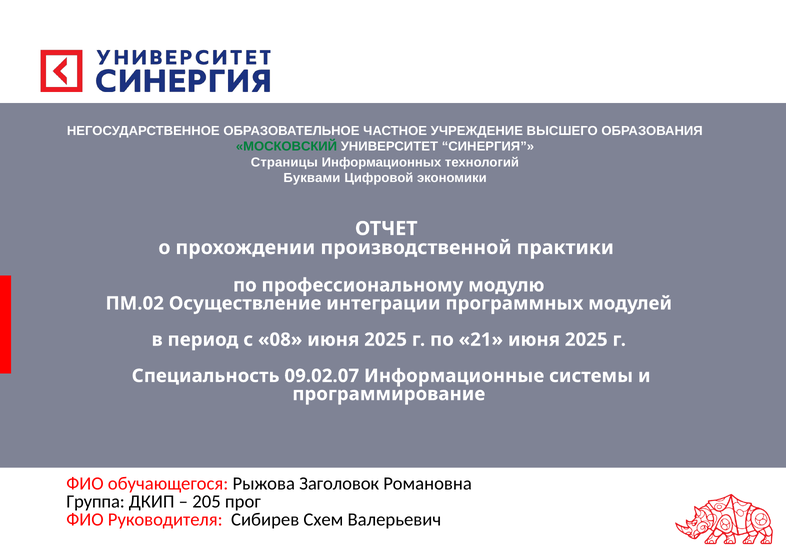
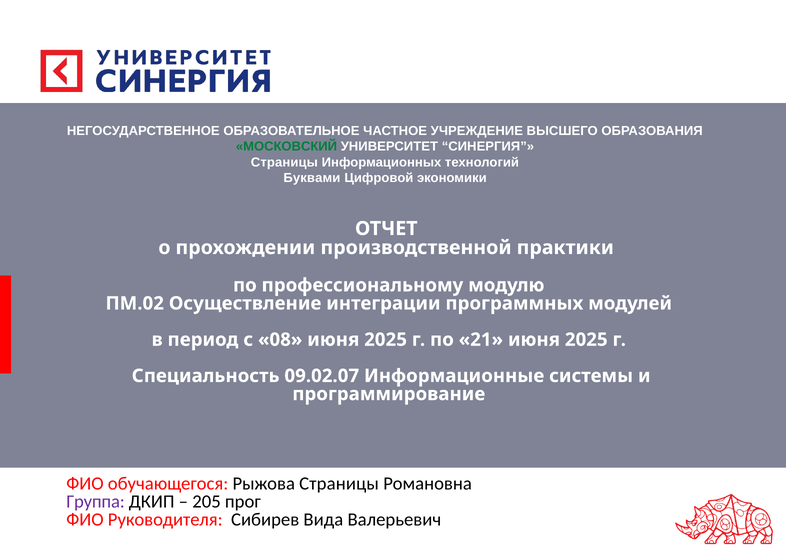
Рыжова Заголовок: Заголовок -> Страницы
Группа colour: black -> purple
Схем: Схем -> Вида
